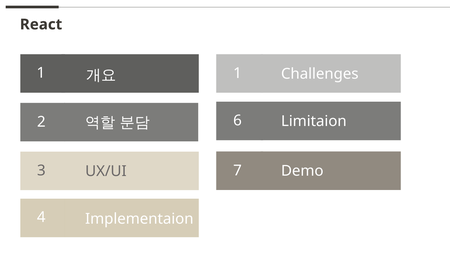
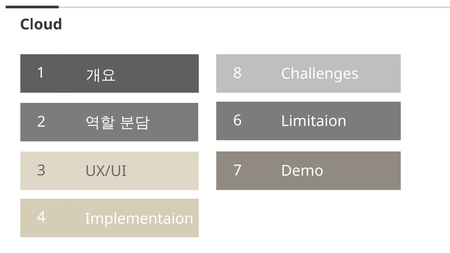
React: React -> Cloud
1 at (238, 73): 1 -> 8
